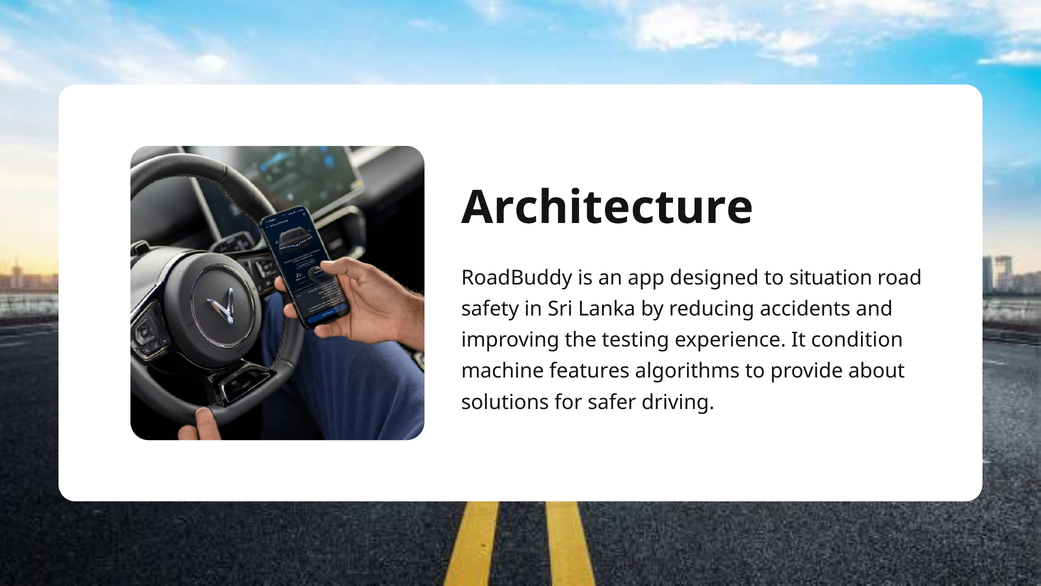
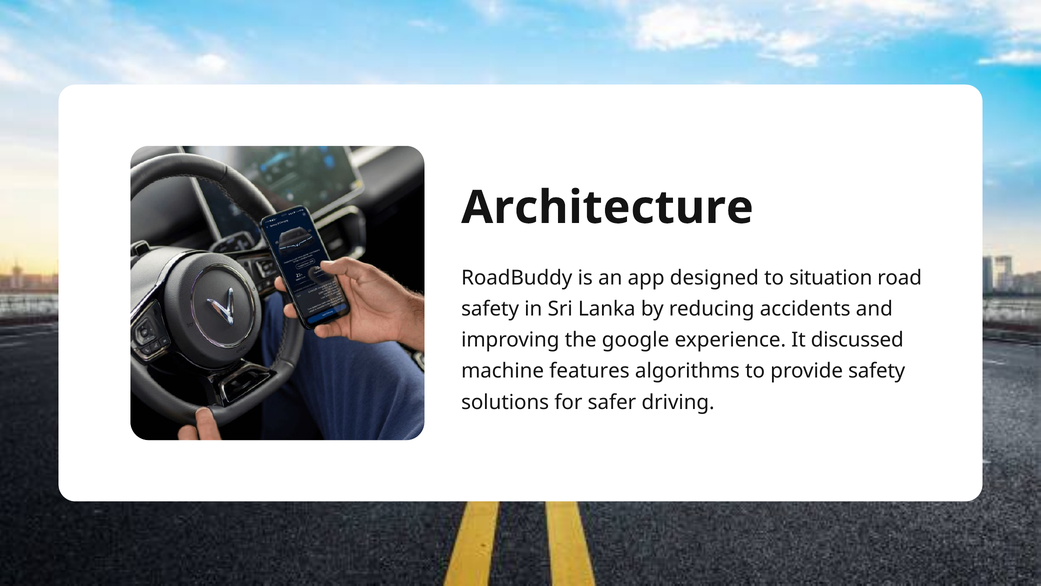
testing: testing -> google
condition: condition -> discussed
provide about: about -> safety
